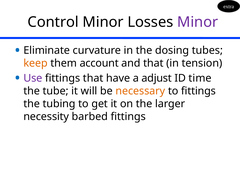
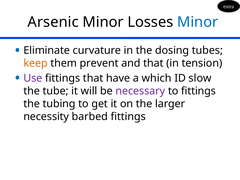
Control: Control -> Arsenic
Minor at (198, 22) colour: purple -> blue
account: account -> prevent
adjust: adjust -> which
time: time -> slow
necessary colour: orange -> purple
